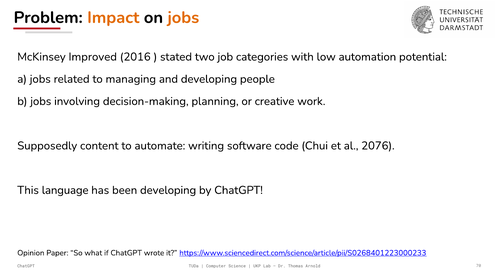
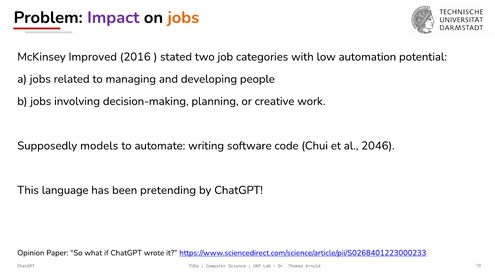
Impact colour: orange -> purple
content: content -> models
2076: 2076 -> 2046
been developing: developing -> pretending
